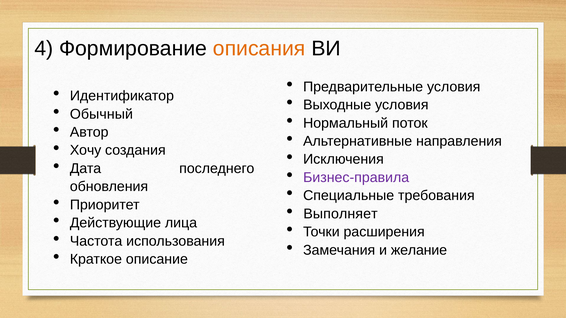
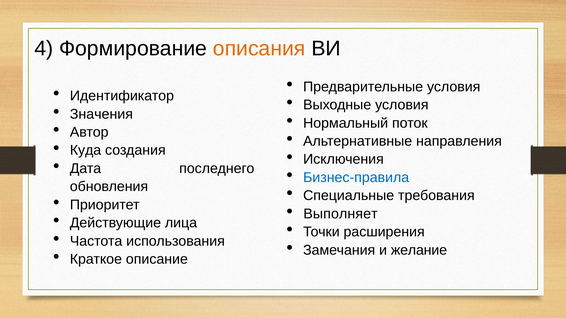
Обычный: Обычный -> Значения
Хочу: Хочу -> Куда
Бизнес-правила colour: purple -> blue
